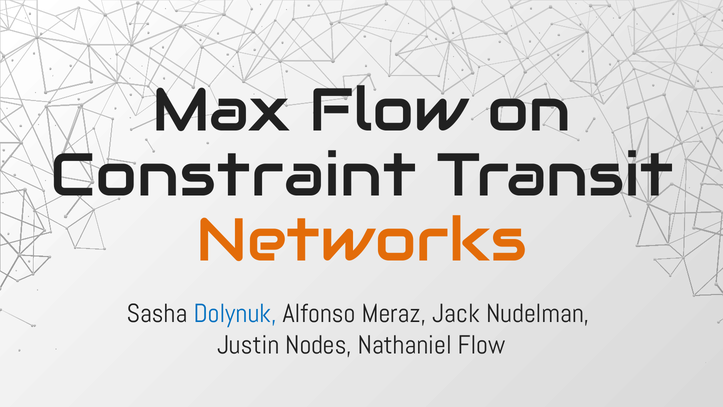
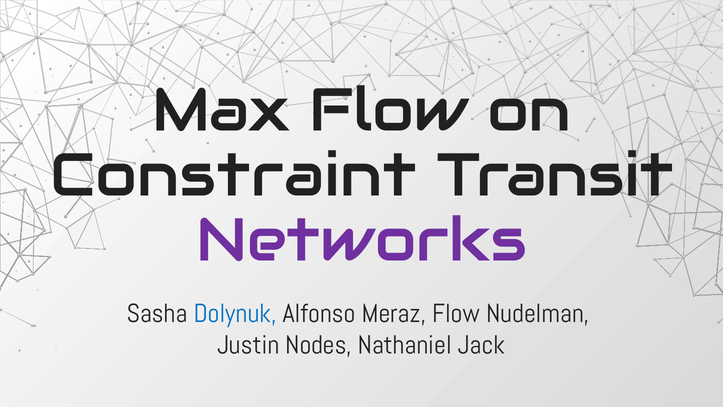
Networks colour: orange -> purple
Meraz Jack: Jack -> Flow
Nathaniel Flow: Flow -> Jack
